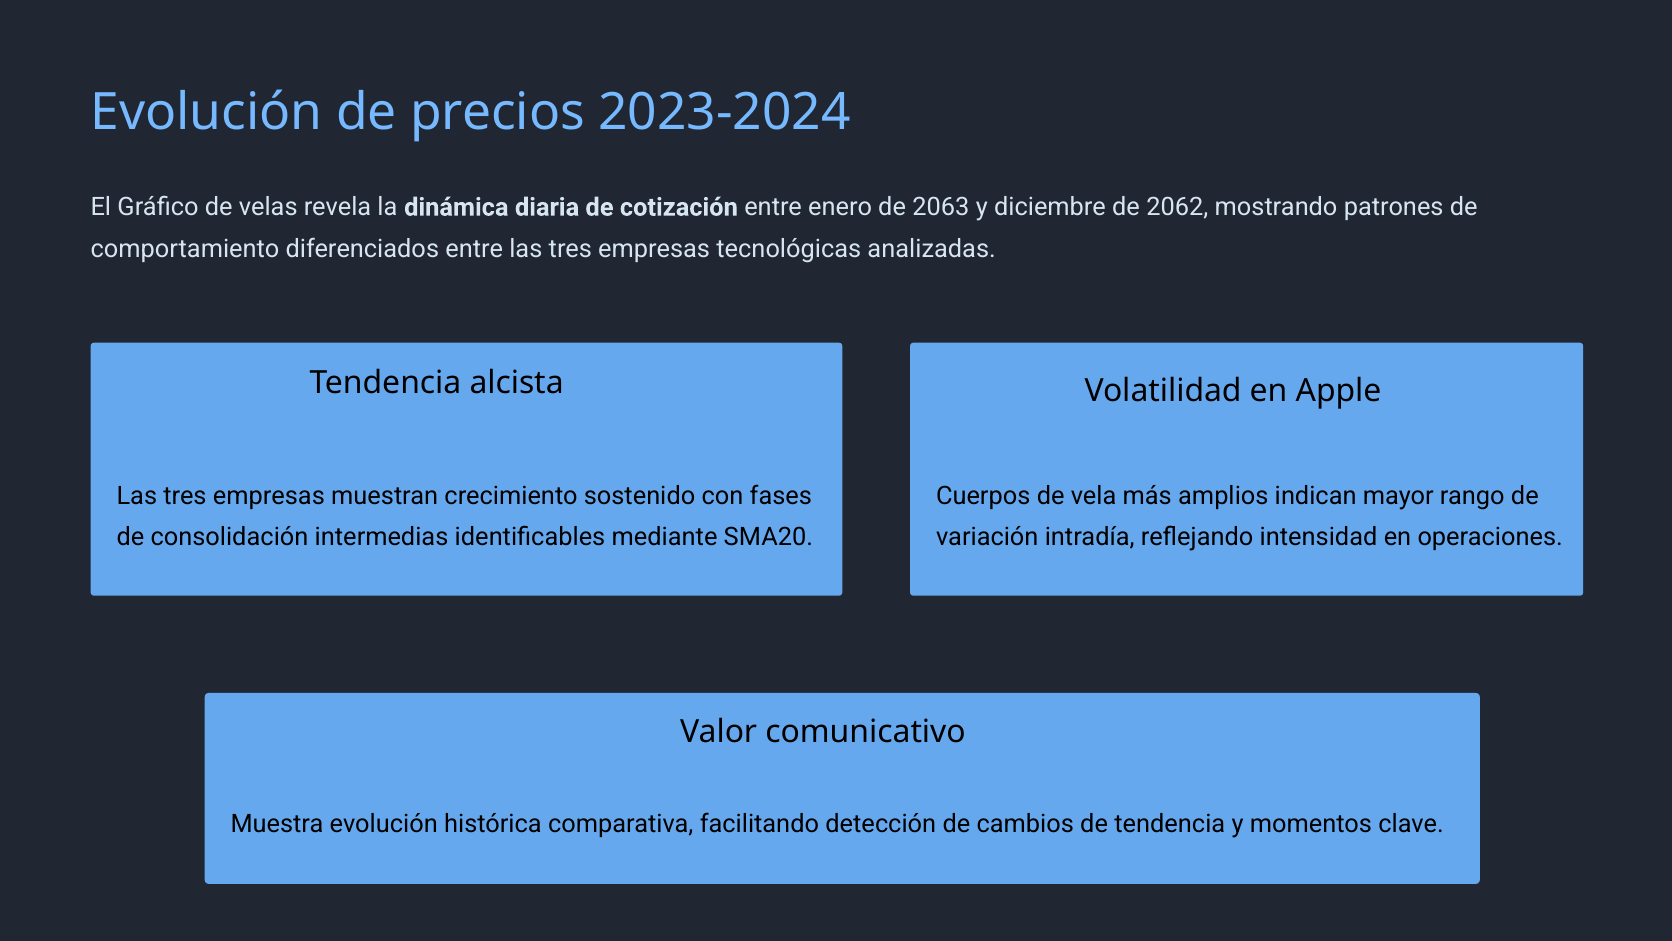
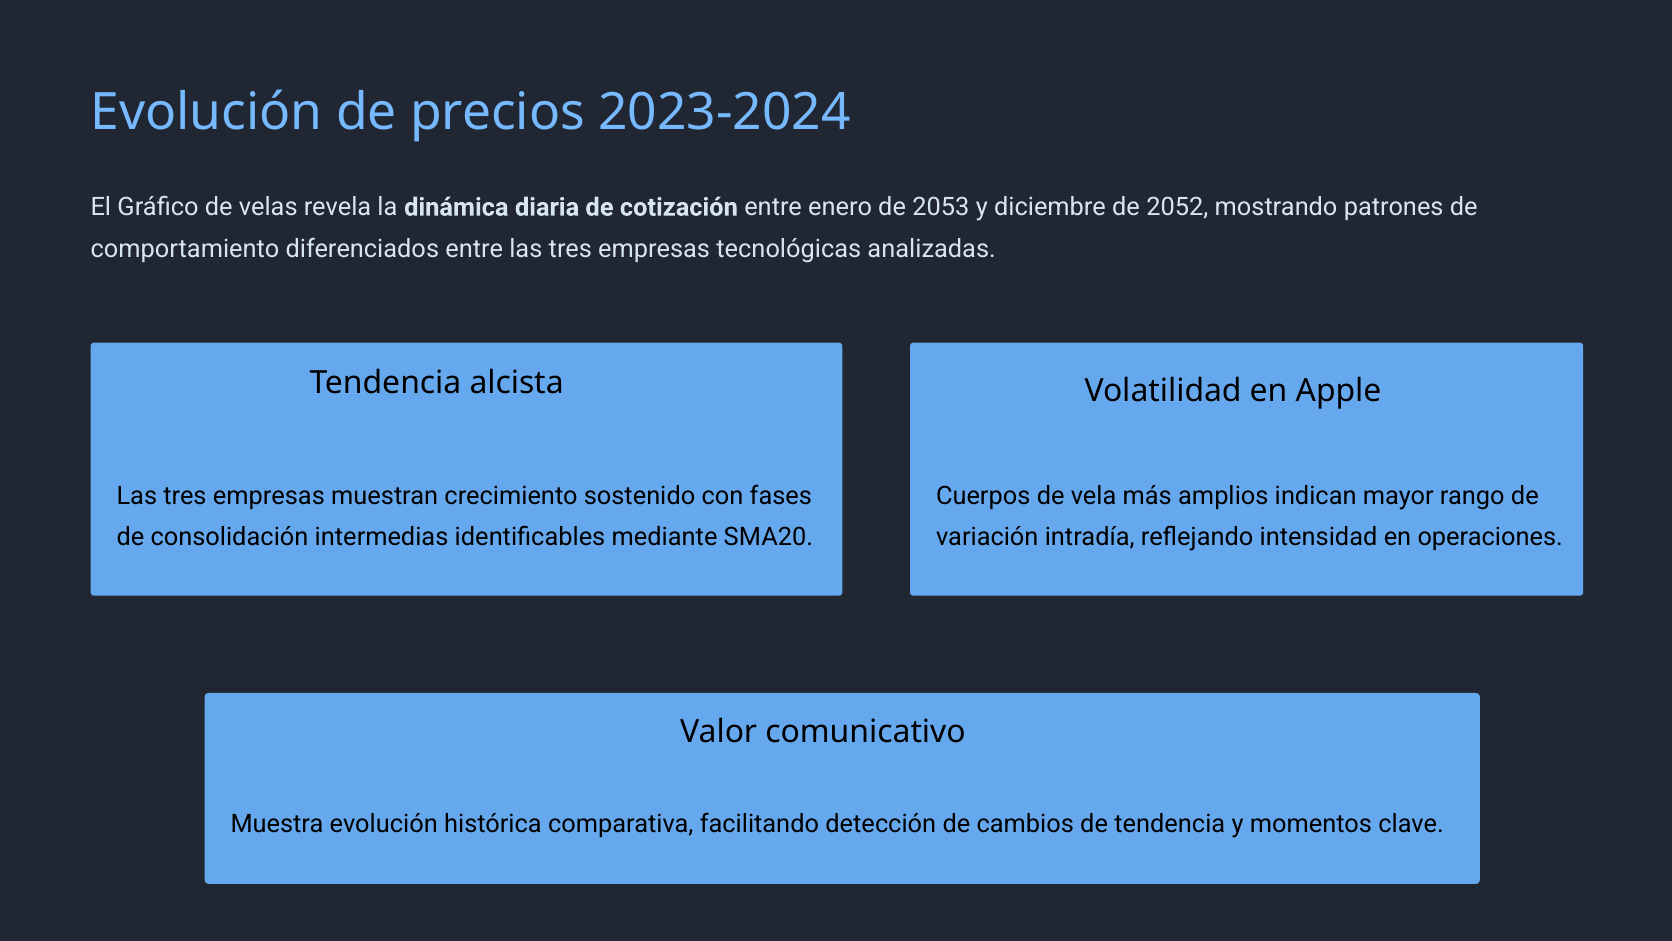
2063: 2063 -> 2053
2062: 2062 -> 2052
